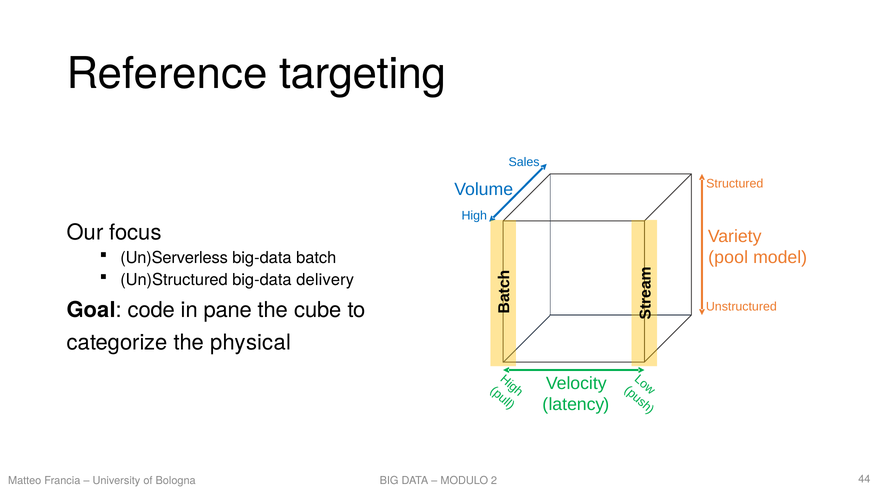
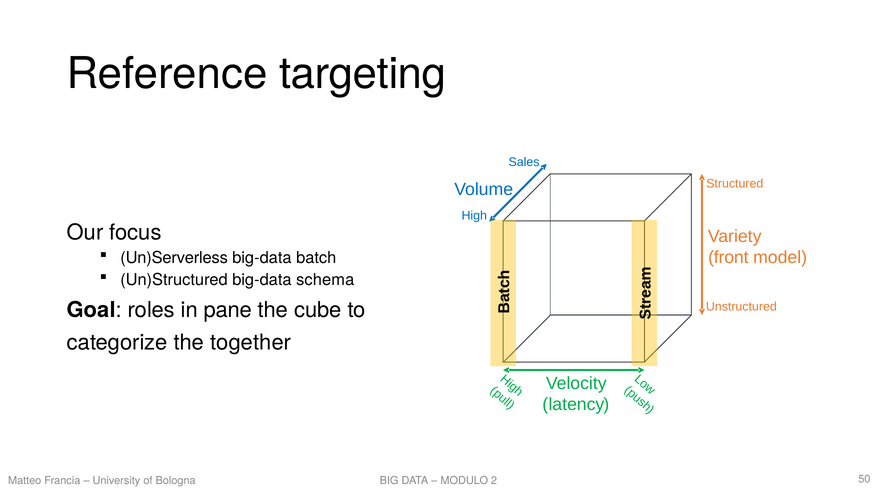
pool: pool -> front
delivery: delivery -> schema
code: code -> roles
physical: physical -> together
44: 44 -> 50
